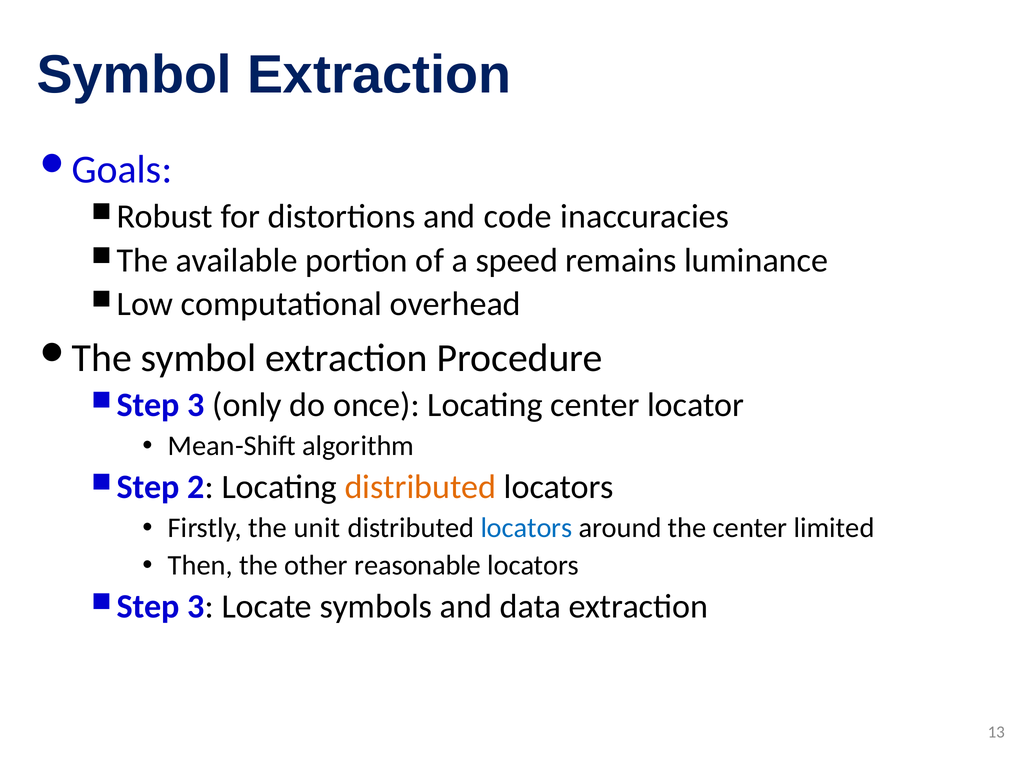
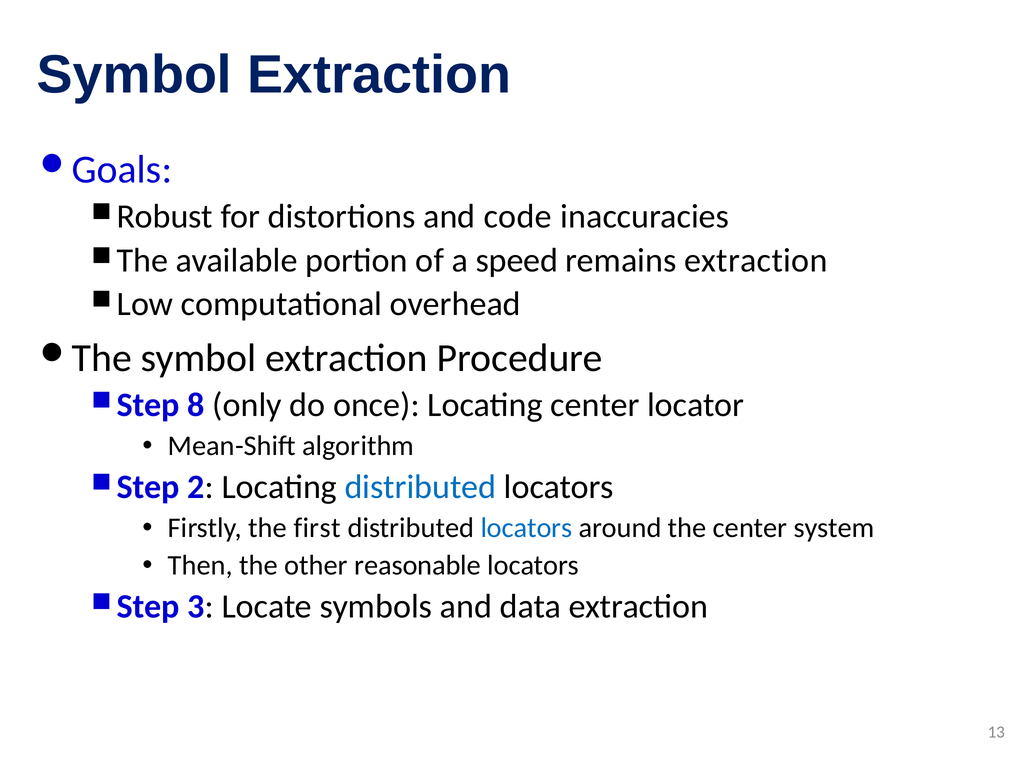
remains luminance: luminance -> extraction
3 at (196, 405): 3 -> 8
distributed at (420, 487) colour: orange -> blue
unit: unit -> first
limited: limited -> system
